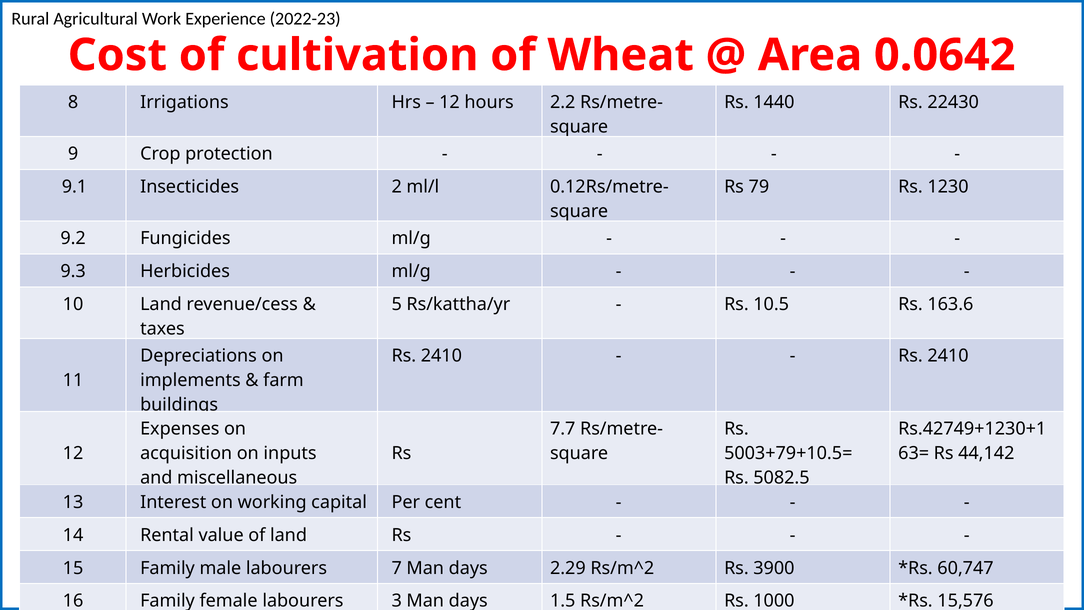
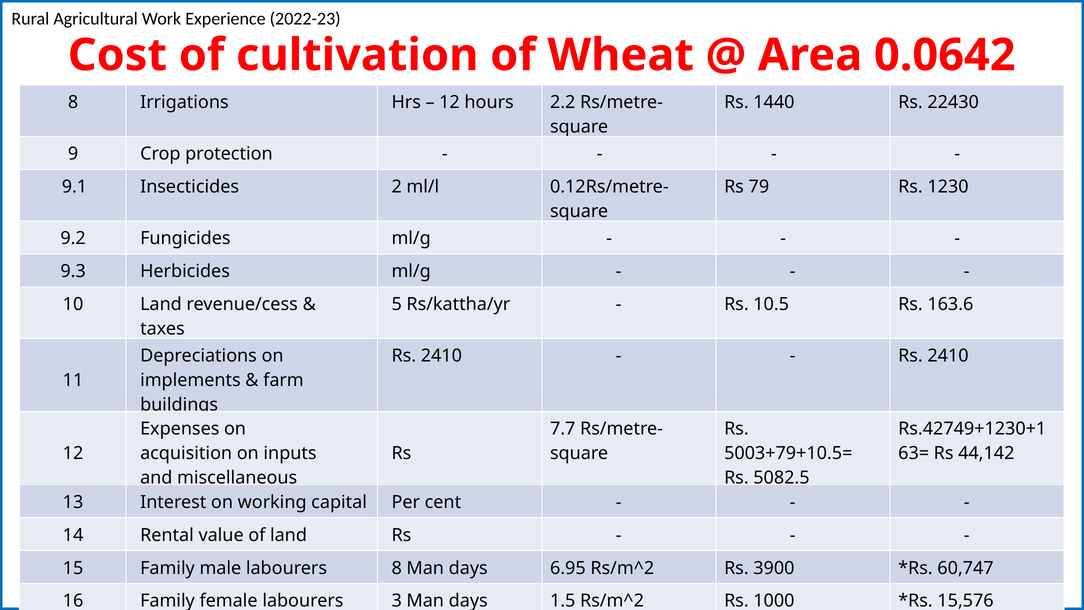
labourers 7: 7 -> 8
2.29: 2.29 -> 6.95
